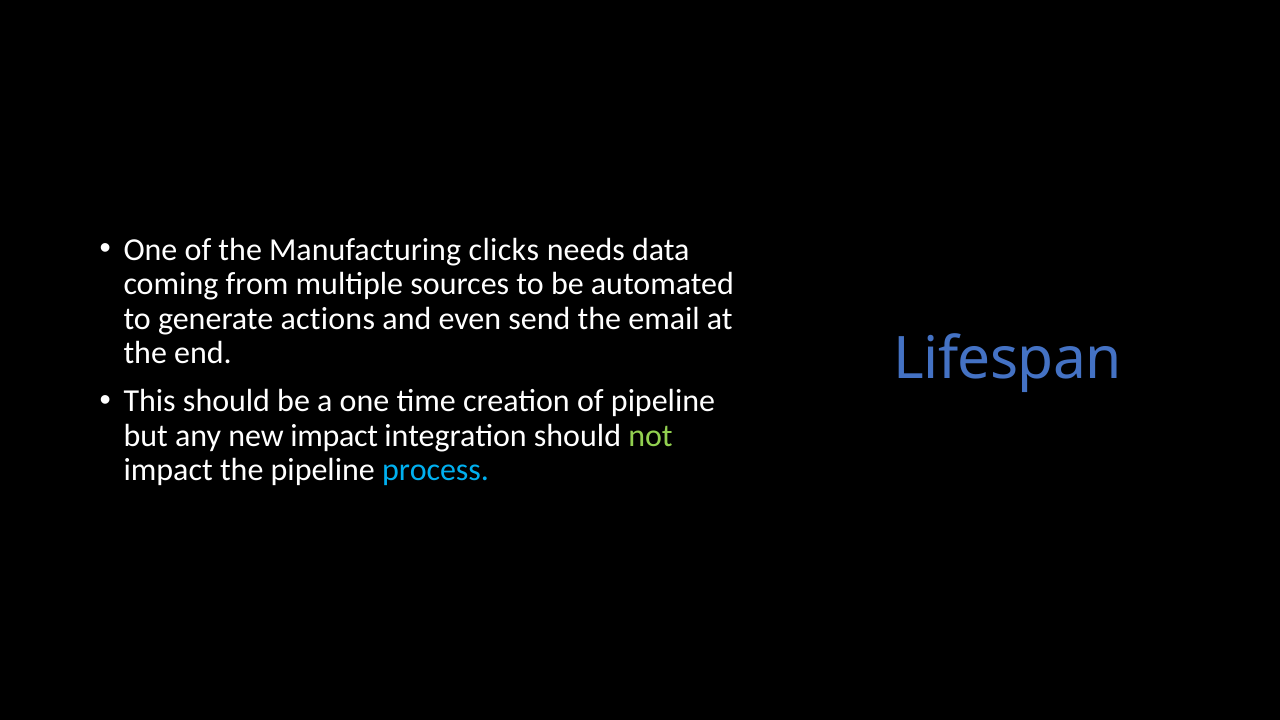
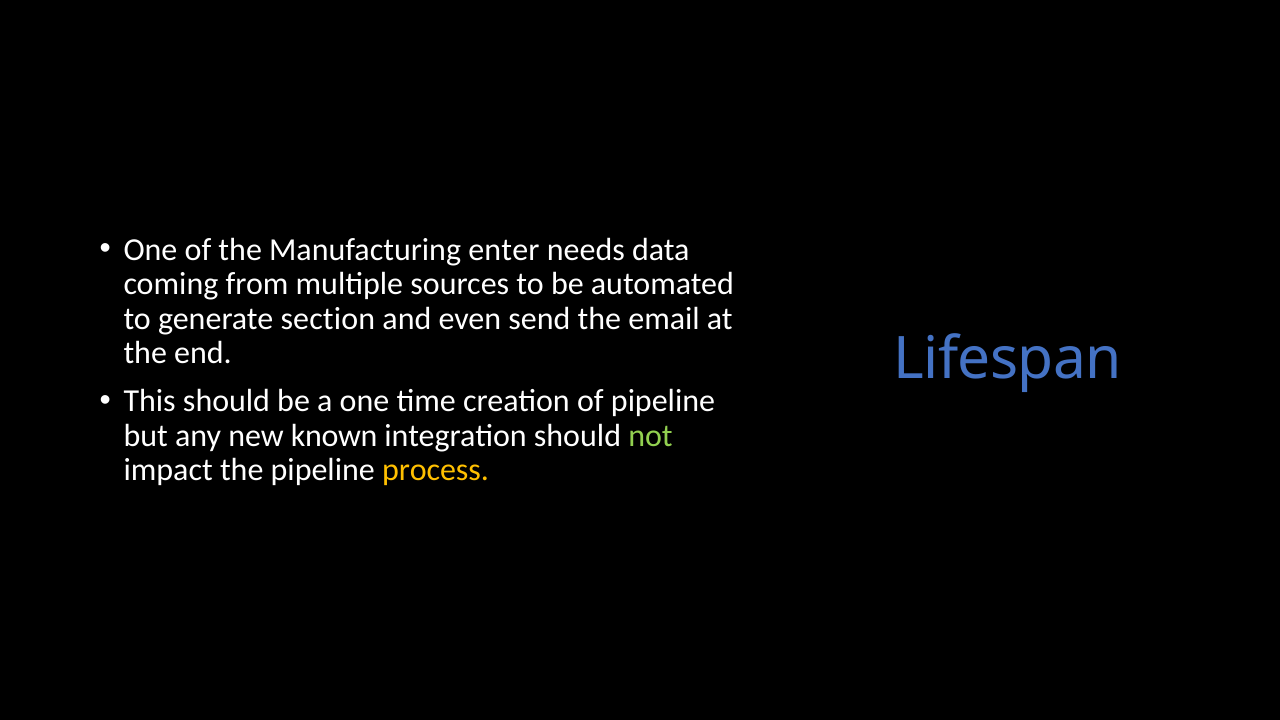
clicks: clicks -> enter
actions: actions -> section
new impact: impact -> known
process colour: light blue -> yellow
